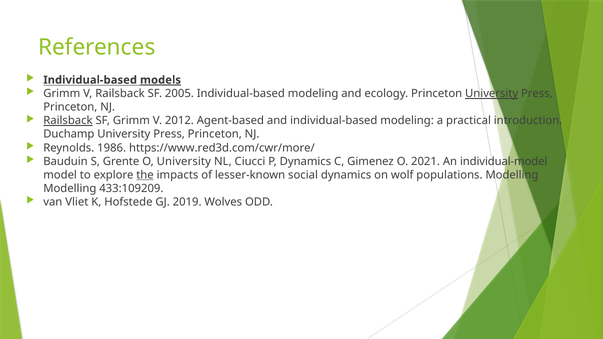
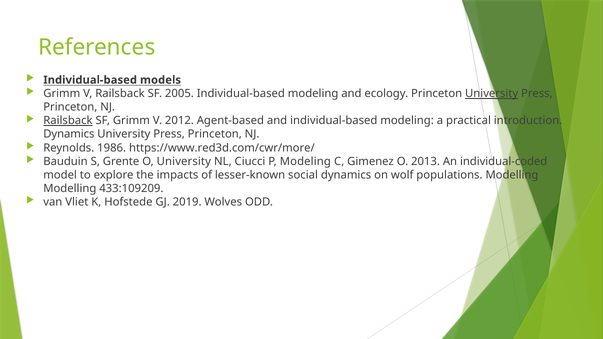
models underline: present -> none
Duchamp at (69, 134): Duchamp -> Dynamics
P Dynamics: Dynamics -> Modeling
2021: 2021 -> 2013
individual-model: individual-model -> individual-coded
the underline: present -> none
